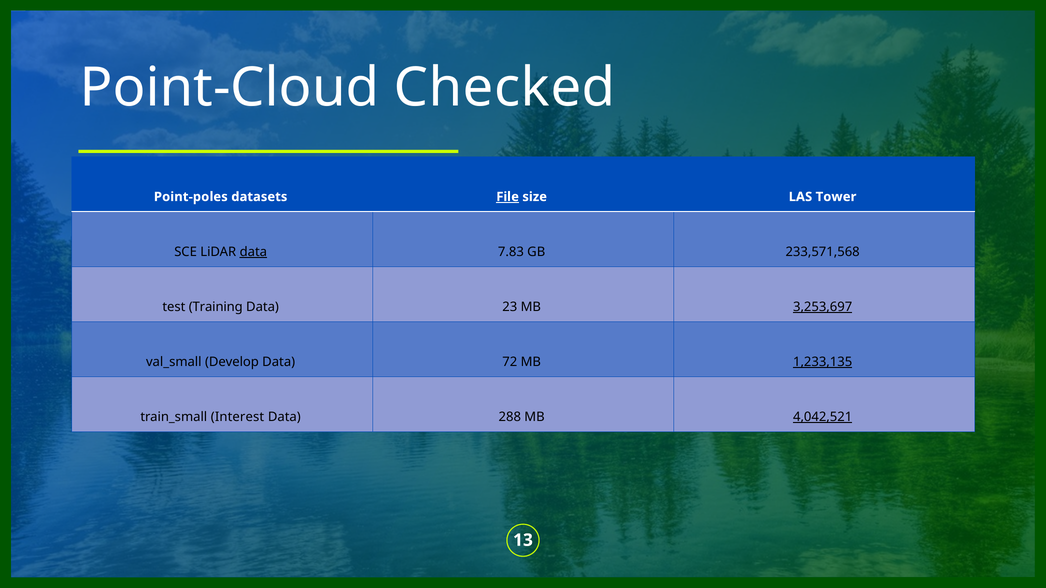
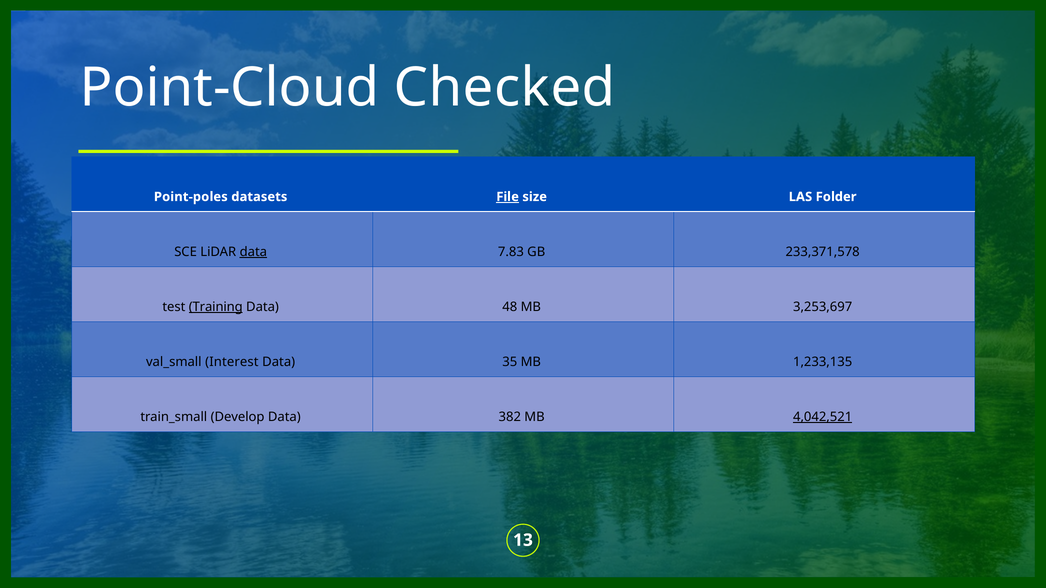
Tower: Tower -> Folder
233,571,568: 233,571,568 -> 233,371,578
Training underline: none -> present
23: 23 -> 48
3,253,697 underline: present -> none
Develop: Develop -> Interest
72: 72 -> 35
1,233,135 underline: present -> none
Interest: Interest -> Develop
288: 288 -> 382
